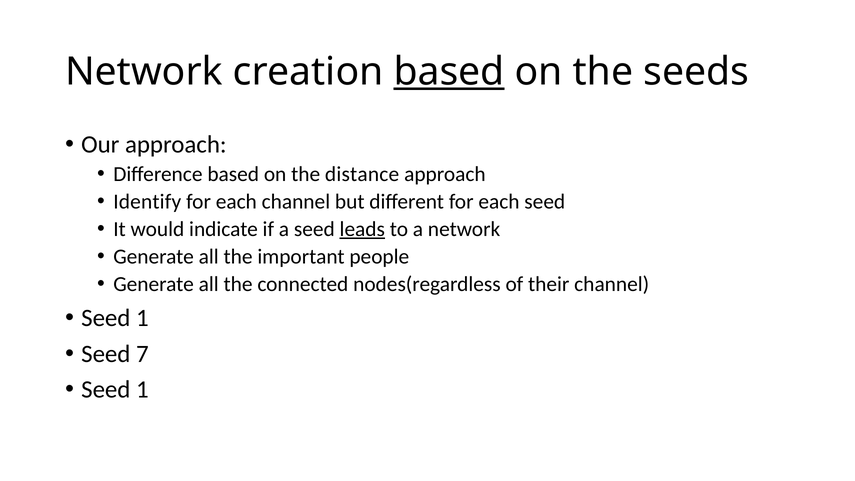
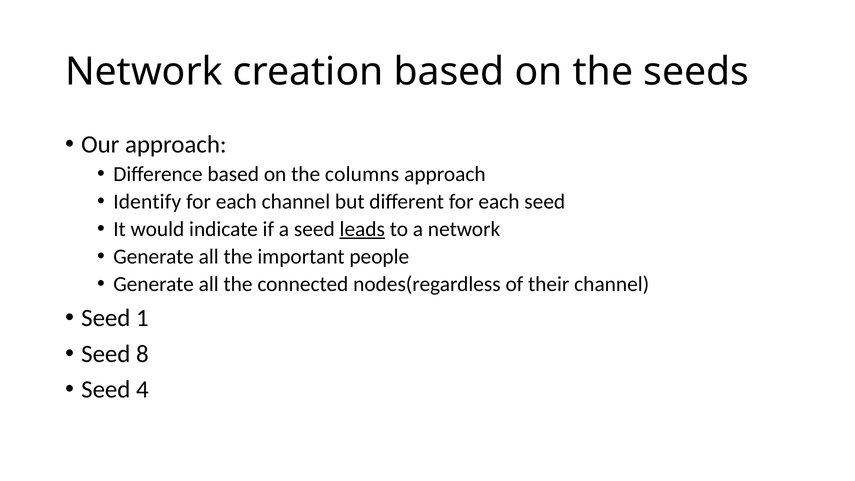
based at (449, 72) underline: present -> none
distance: distance -> columns
7: 7 -> 8
1 at (142, 390): 1 -> 4
